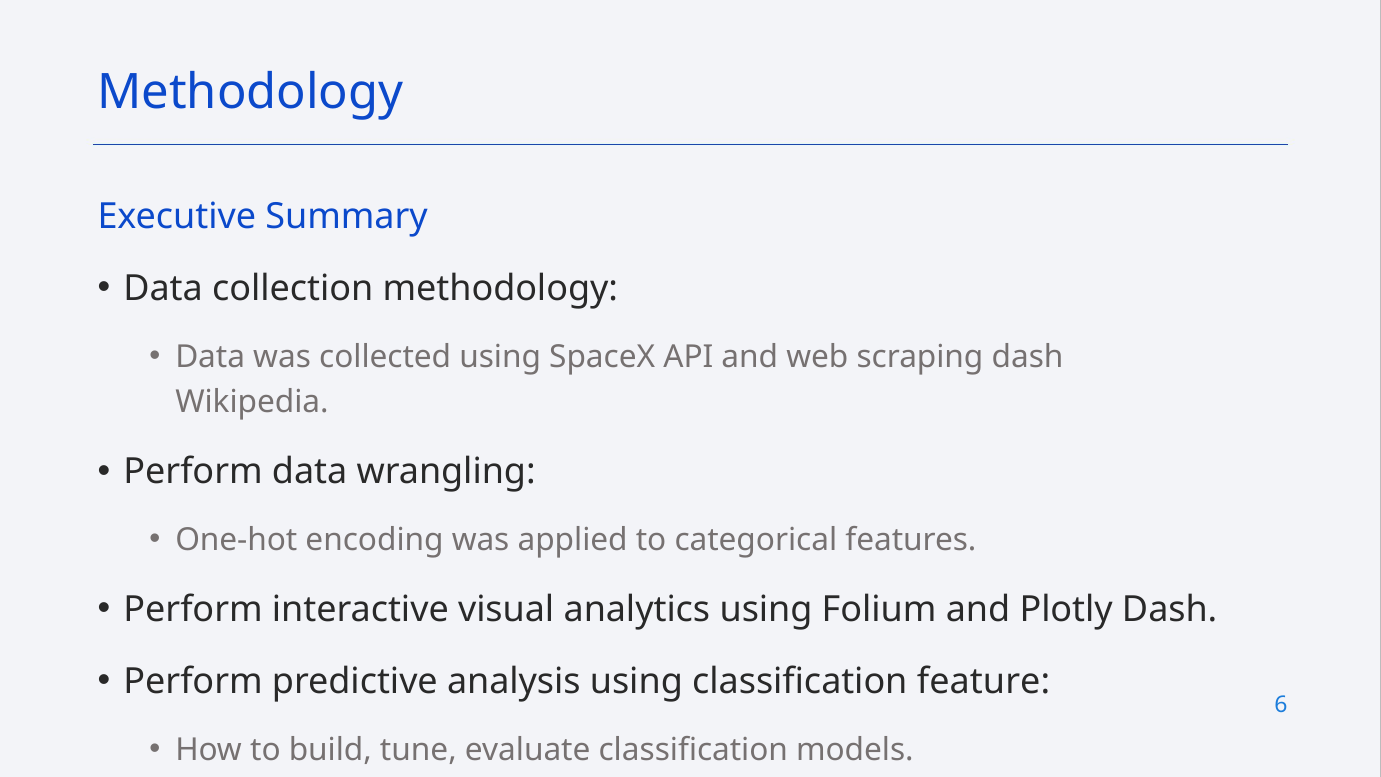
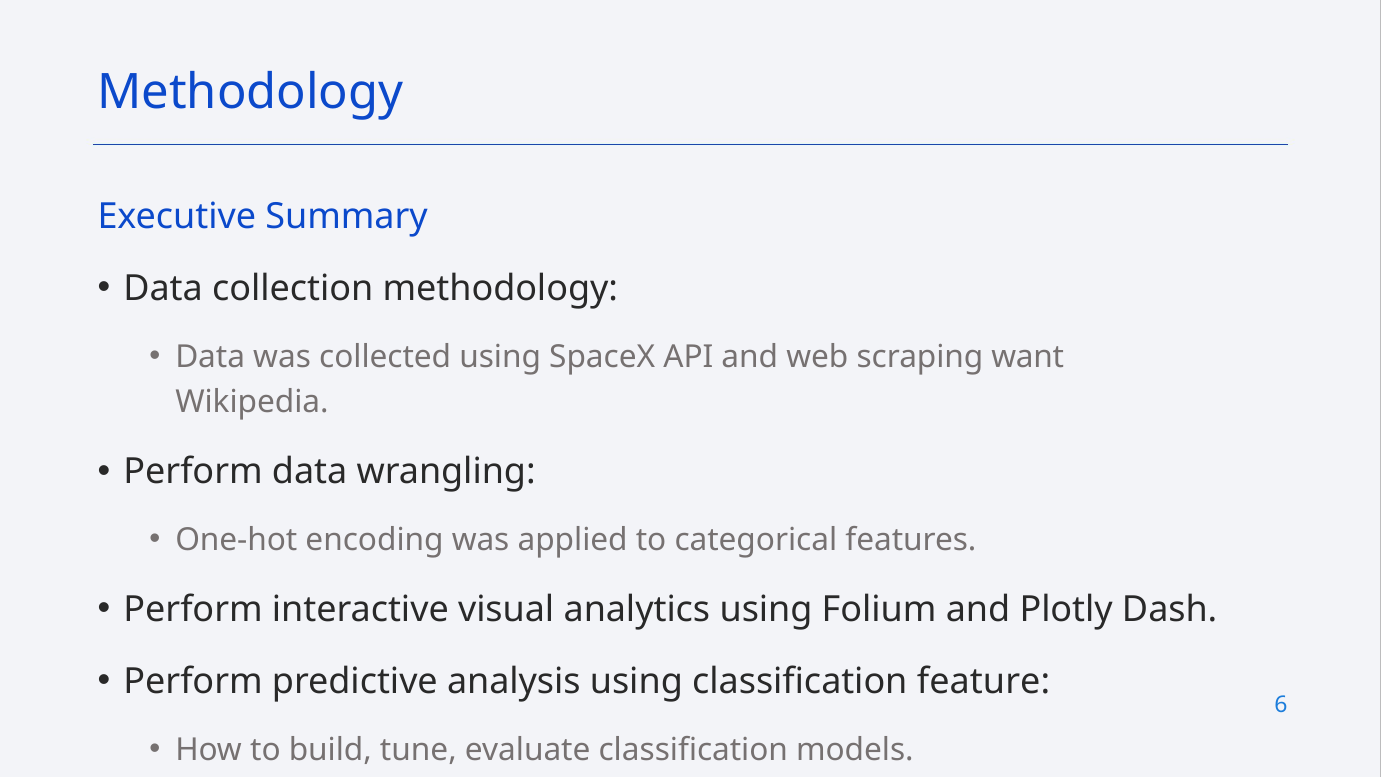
scraping dash: dash -> want
